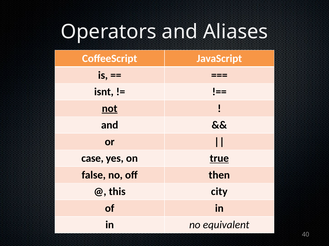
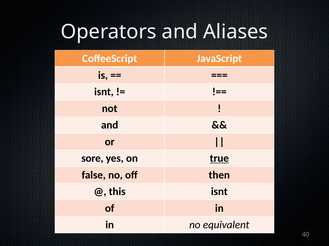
not underline: present -> none
case: case -> sore
this city: city -> isnt
